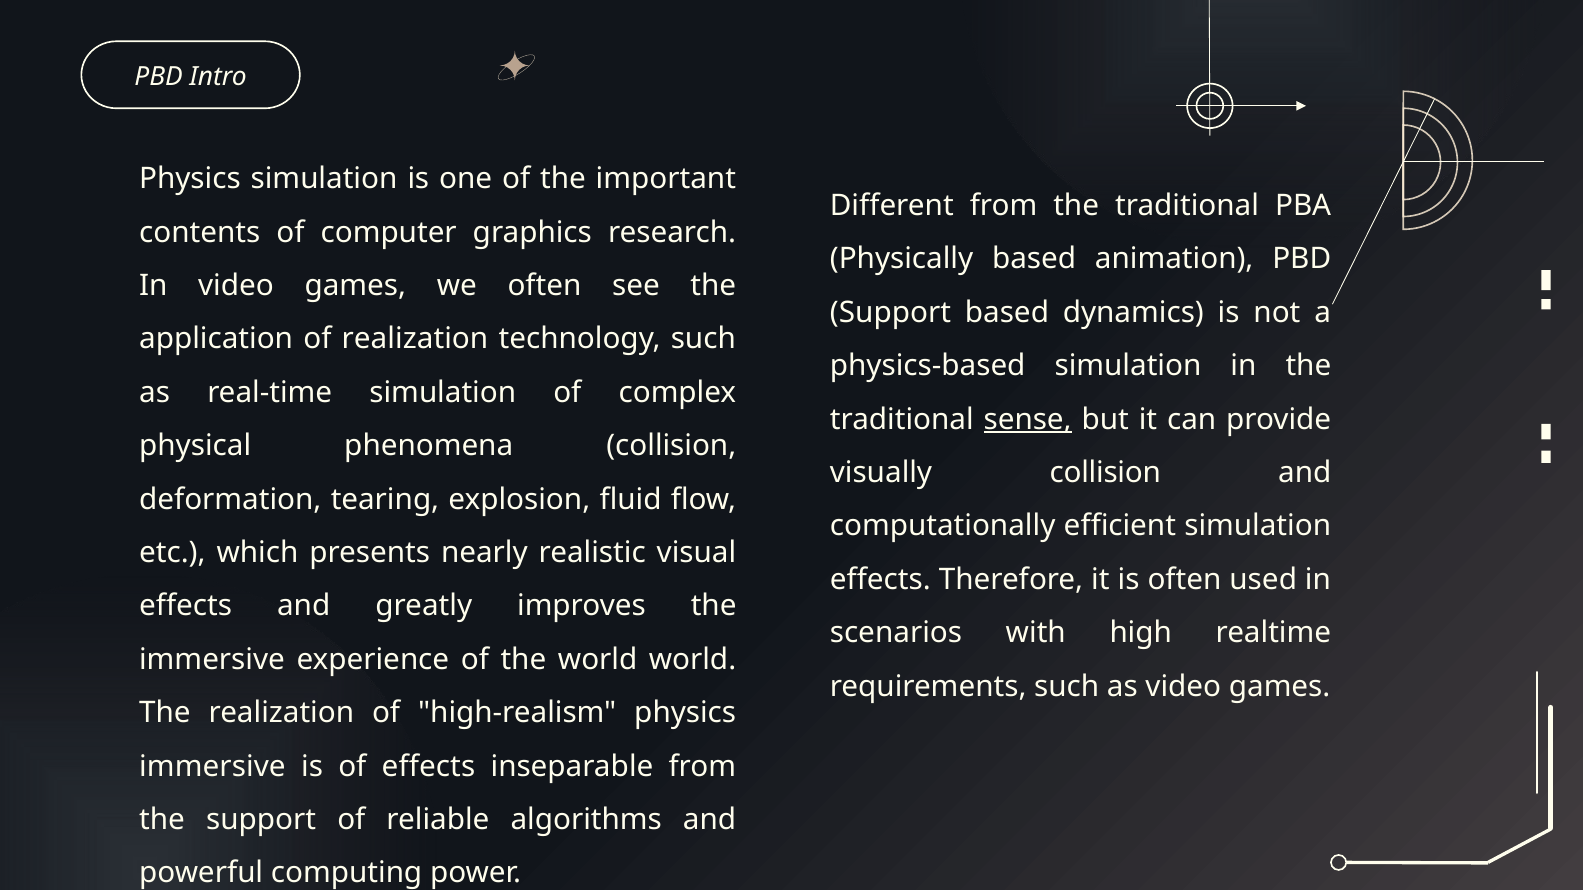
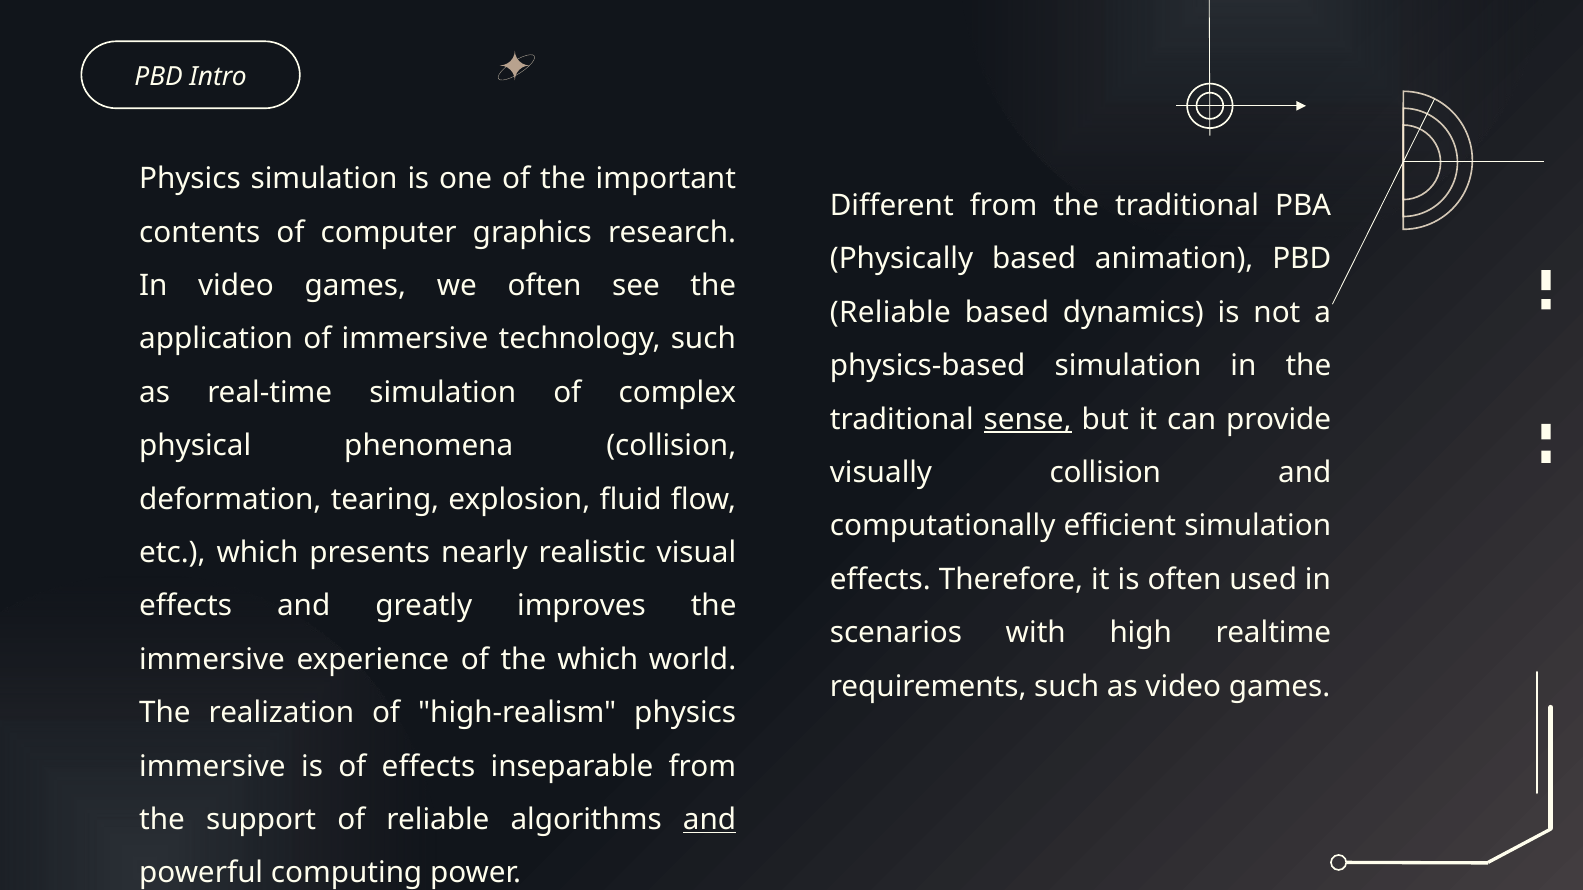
Support at (890, 313): Support -> Reliable
of realization: realization -> immersive
the world: world -> which
and at (710, 820) underline: none -> present
